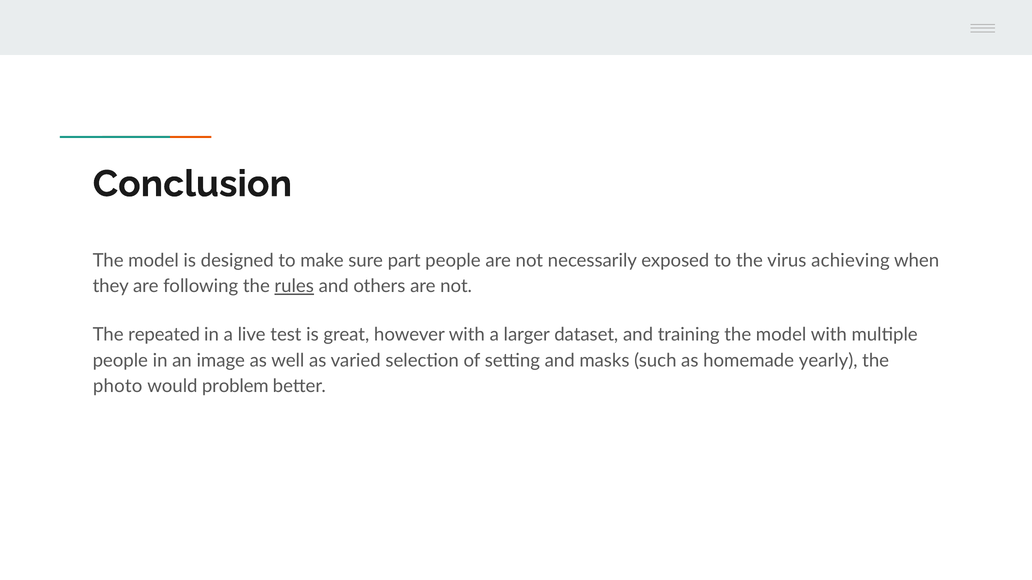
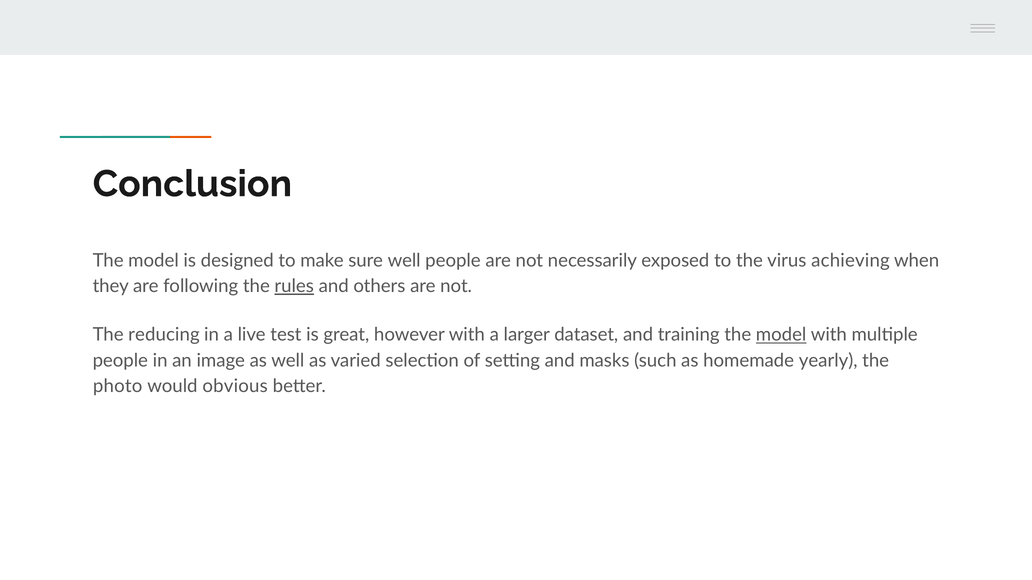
sure part: part -> well
repeated: repeated -> reducing
model at (781, 335) underline: none -> present
problem: problem -> obvious
